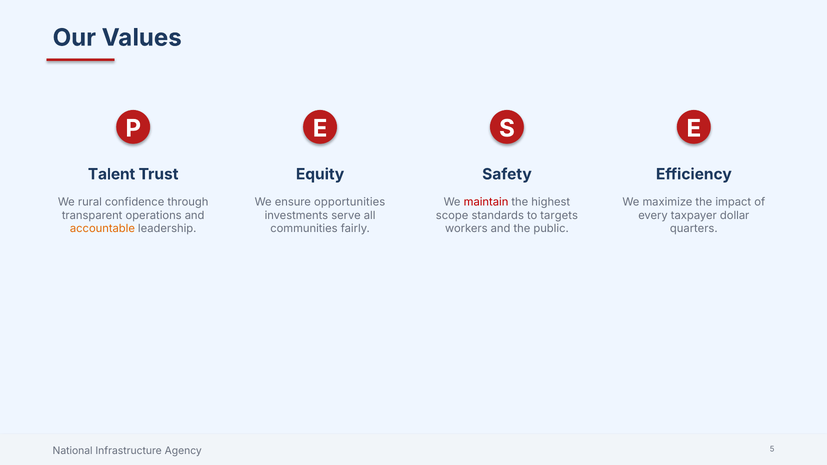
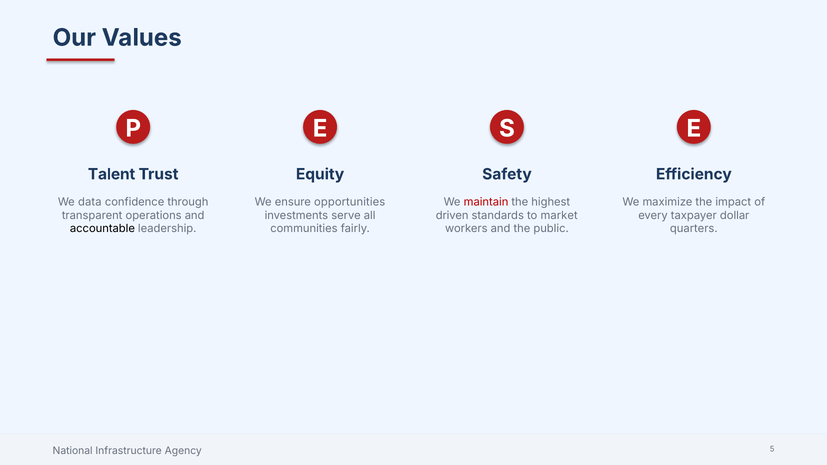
rural: rural -> data
scope: scope -> driven
targets: targets -> market
accountable colour: orange -> black
